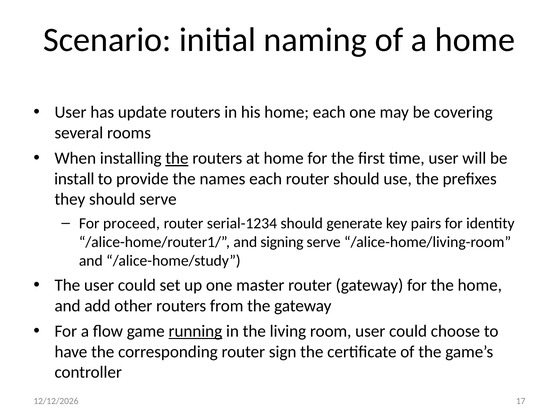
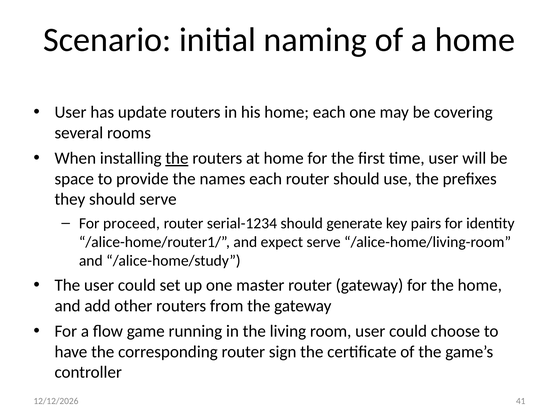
install: install -> space
signing: signing -> expect
running underline: present -> none
17: 17 -> 41
